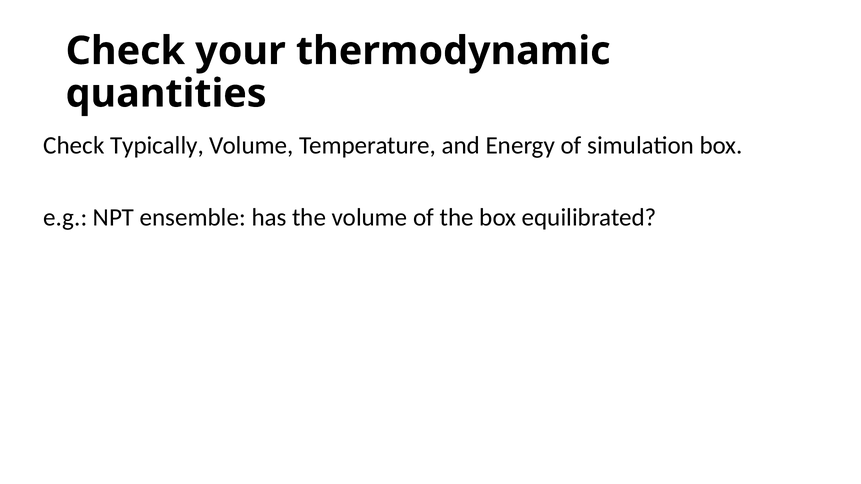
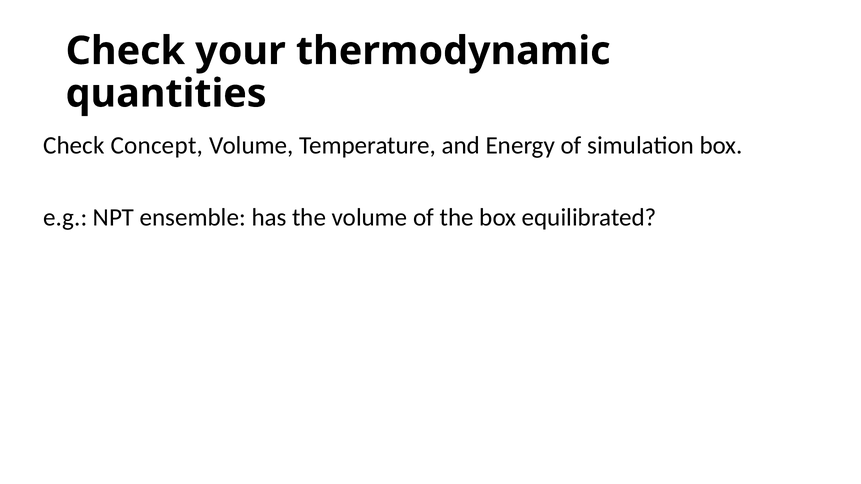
Typically: Typically -> Concept
